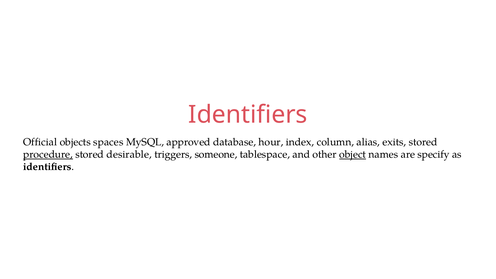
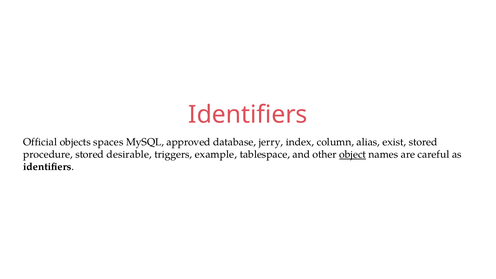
hour: hour -> jerry
exits: exits -> exist
procedure underline: present -> none
someone: someone -> example
specify: specify -> careful
